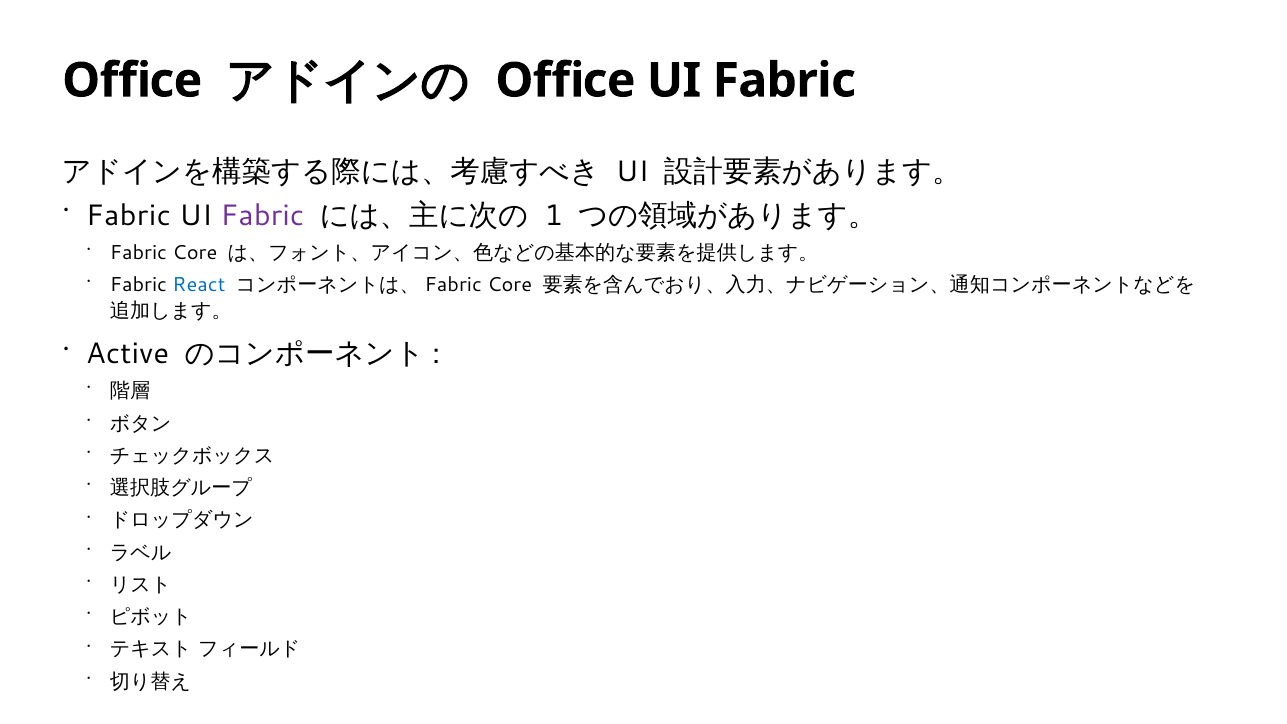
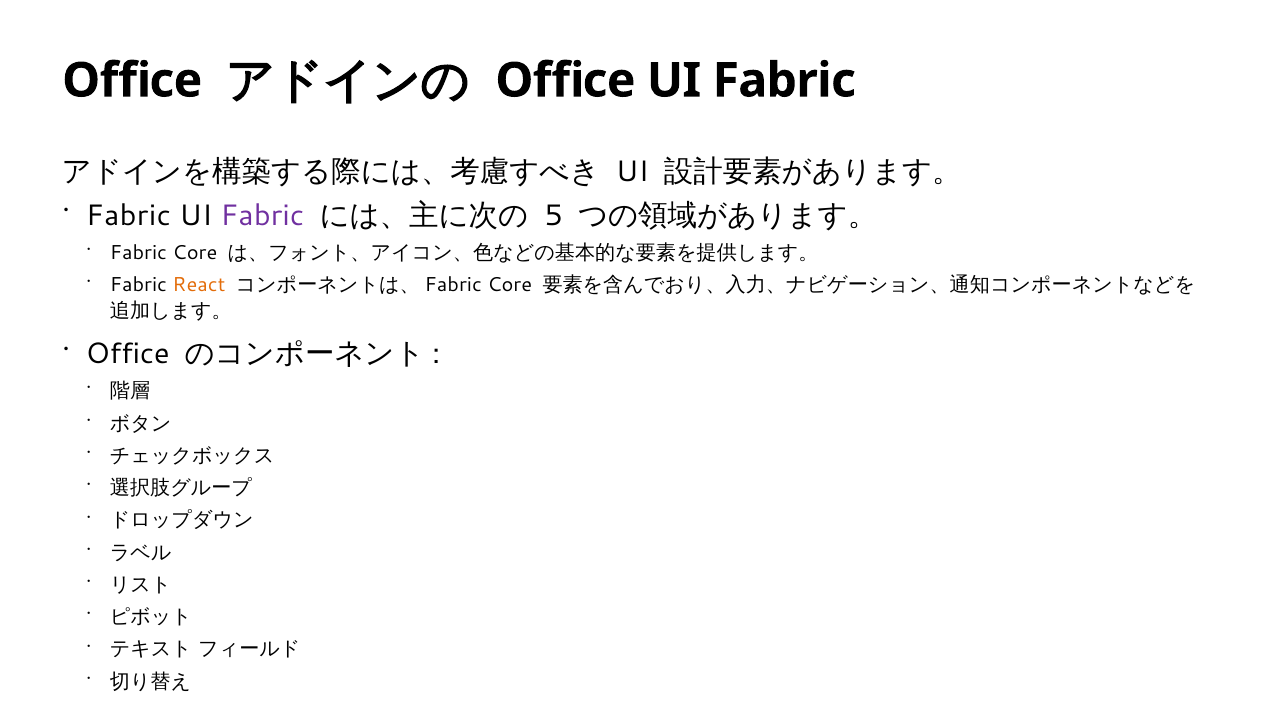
1: 1 -> 5
React colour: blue -> orange
Active at (128, 354): Active -> Office
